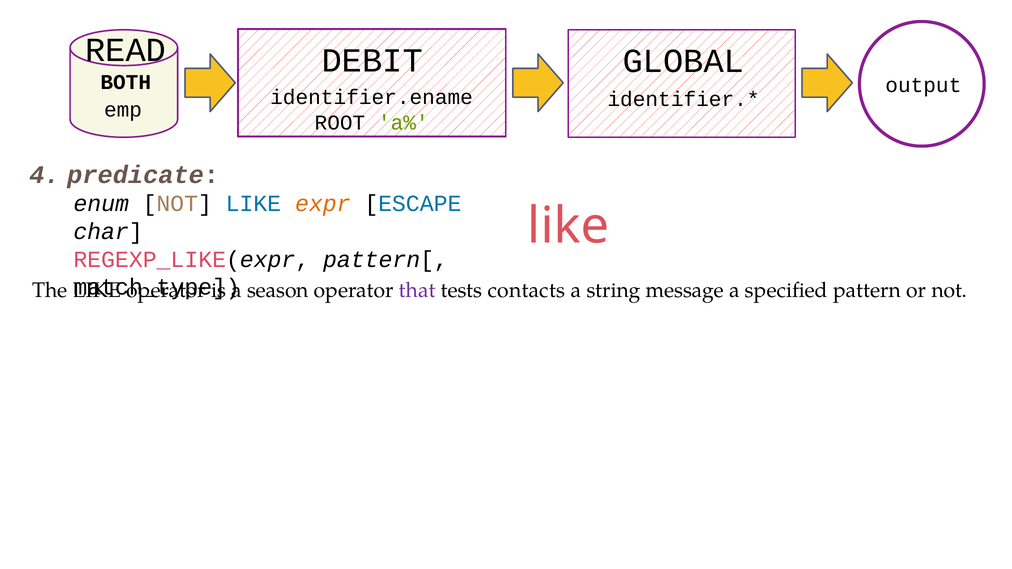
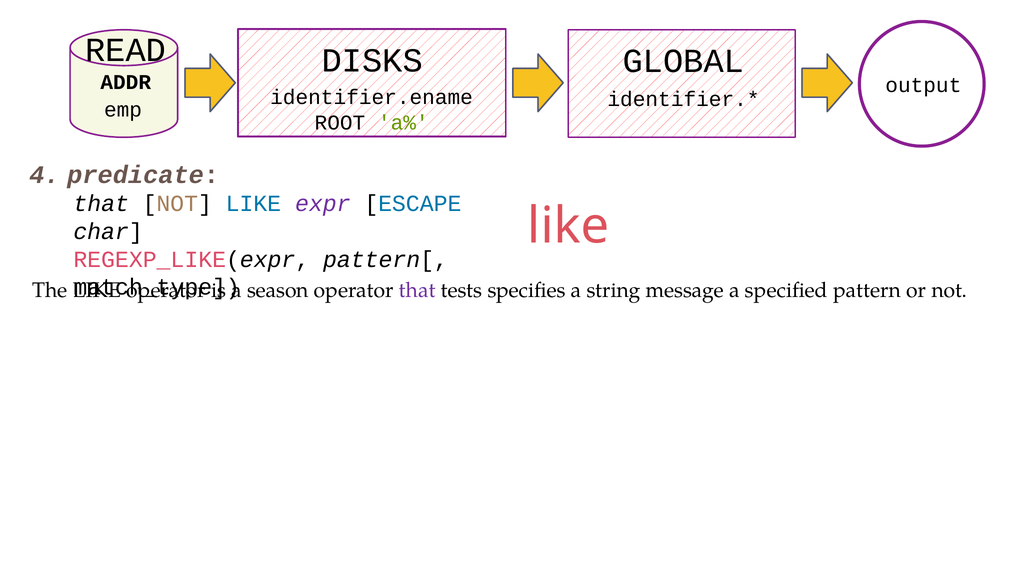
DEBIT: DEBIT -> DISKS
BOTH: BOTH -> ADDR
enum at (101, 204): enum -> that
expr colour: orange -> purple
contacts: contacts -> specifies
